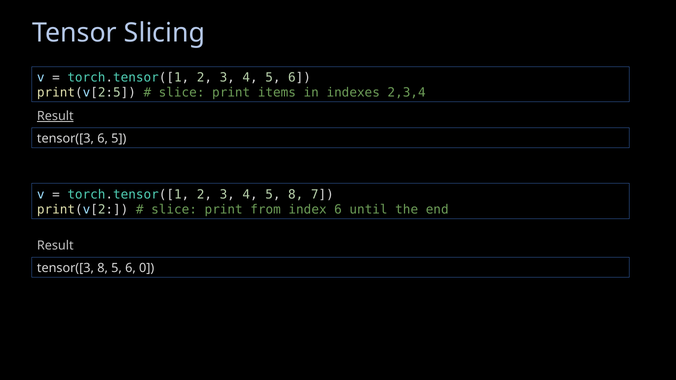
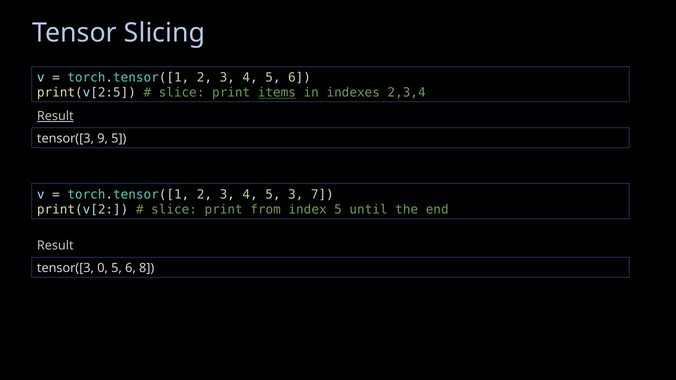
items underline: none -> present
tensor([3 6: 6 -> 9
5 8: 8 -> 3
index 6: 6 -> 5
tensor([3 8: 8 -> 0
0: 0 -> 8
